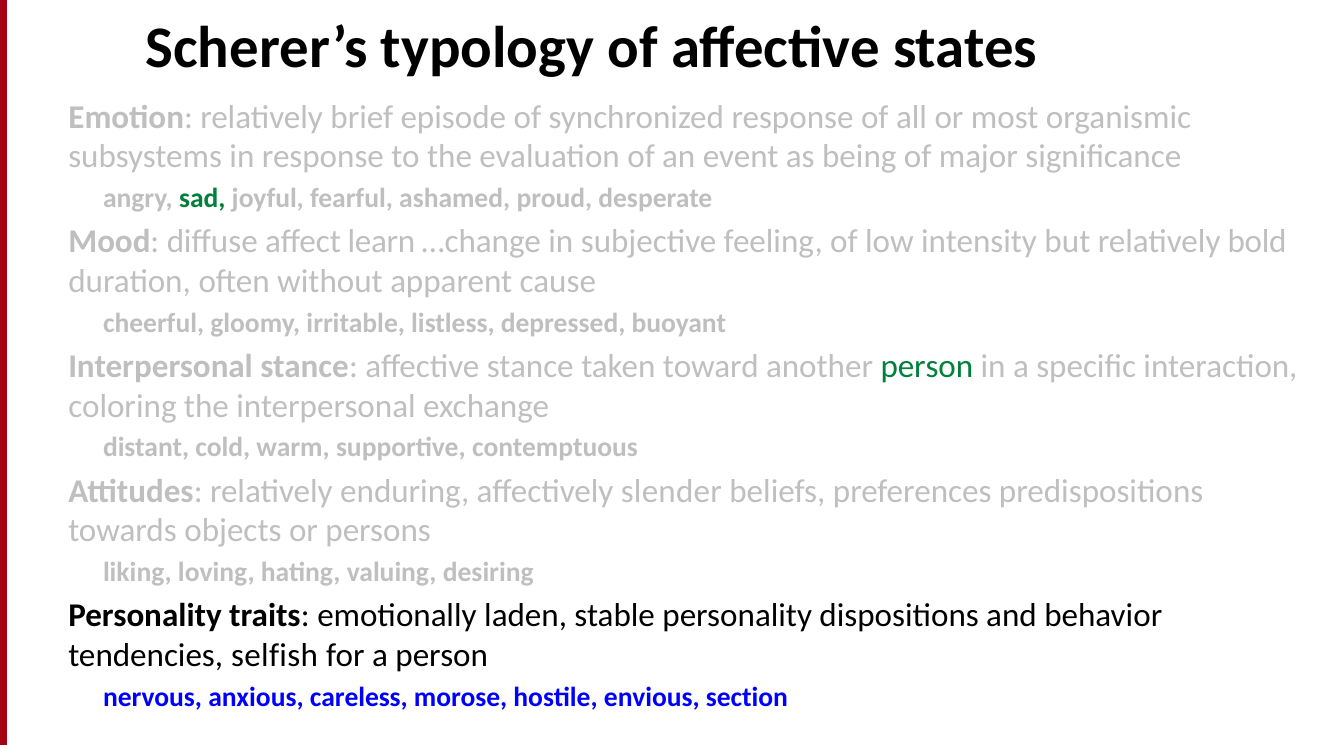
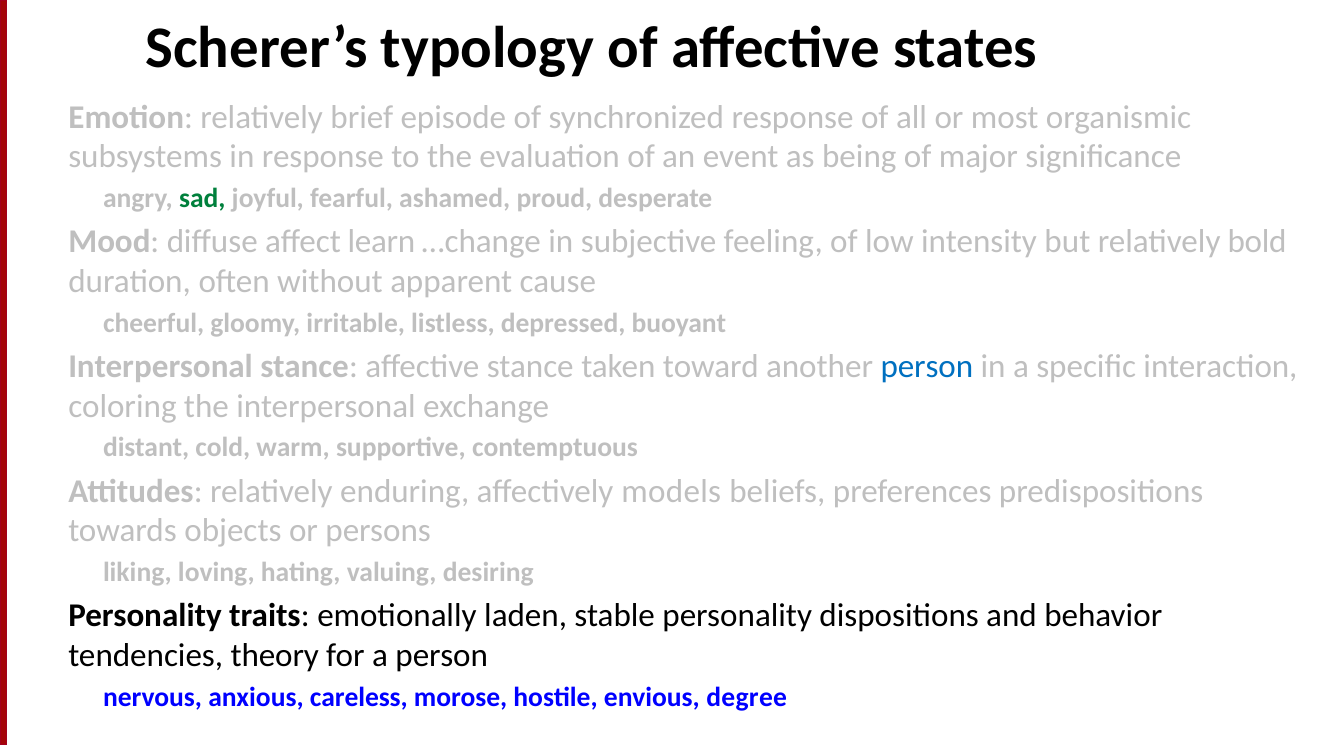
person at (927, 366) colour: green -> blue
slender: slender -> models
selfish: selfish -> theory
section: section -> degree
